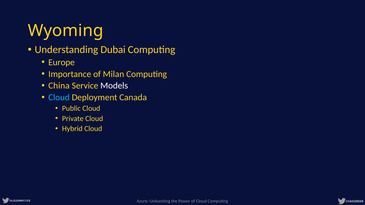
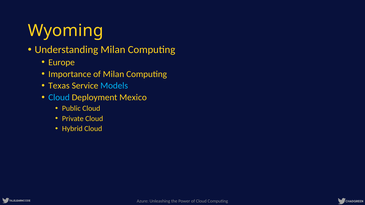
Understanding Dubai: Dubai -> Milan
China: China -> Texas
Models colour: white -> light blue
Canada: Canada -> Mexico
